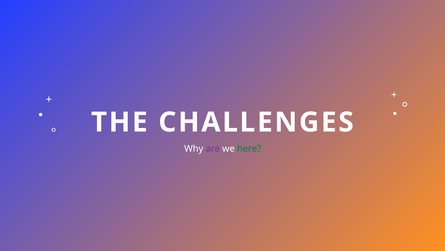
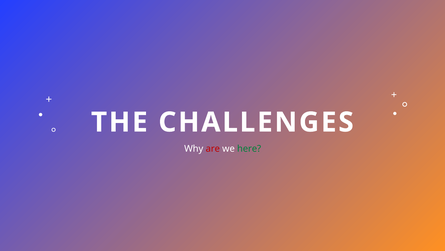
are colour: purple -> red
